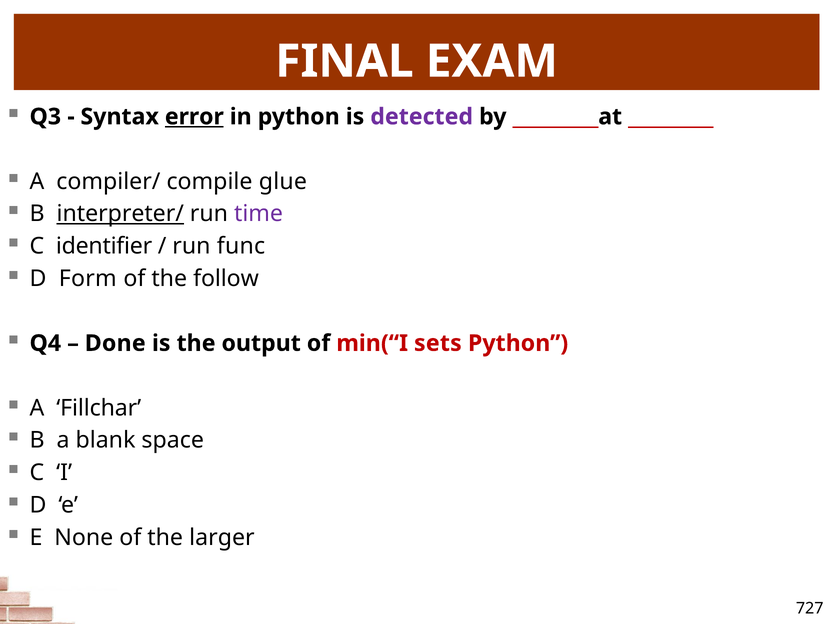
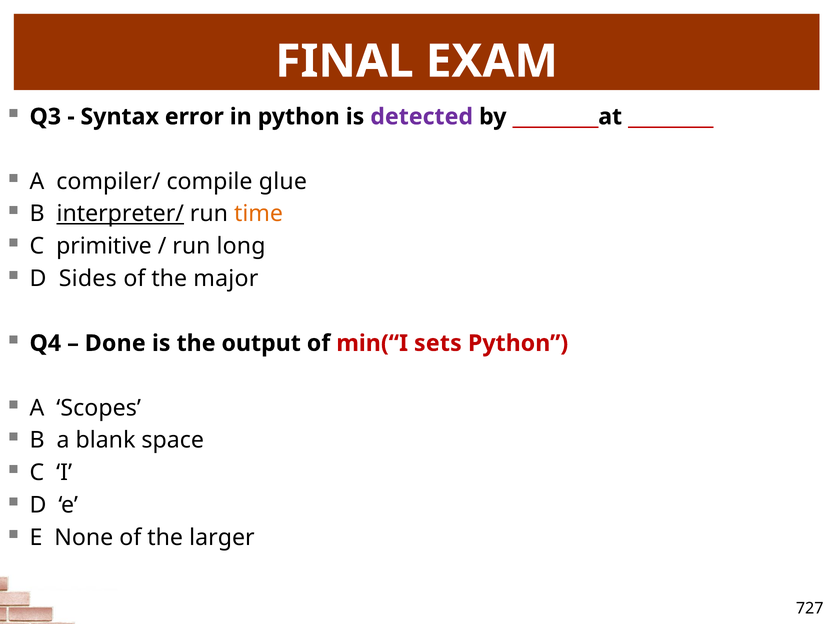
error underline: present -> none
time colour: purple -> orange
identifier: identifier -> primitive
func: func -> long
Form: Form -> Sides
follow: follow -> major
Fillchar: Fillchar -> Scopes
